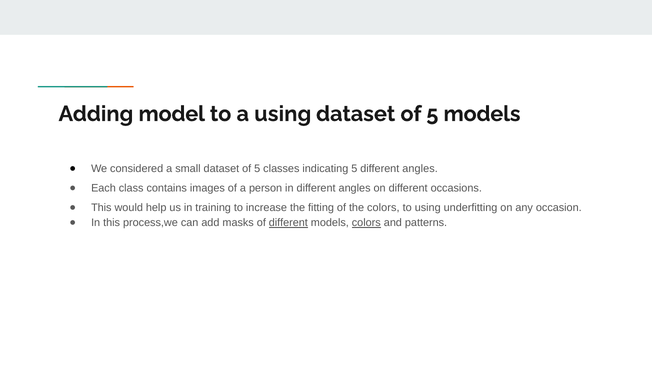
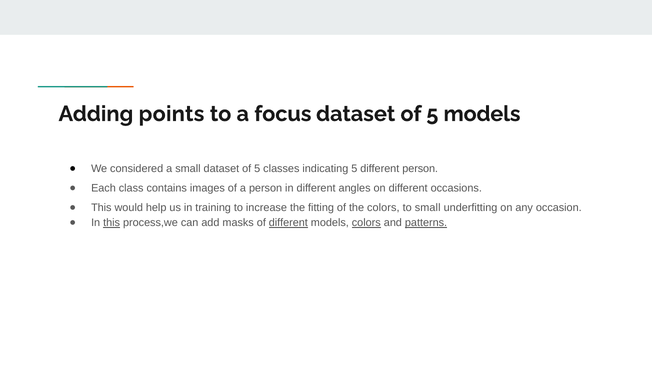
model: model -> points
a using: using -> focus
5 different angles: angles -> person
to using: using -> small
this at (112, 223) underline: none -> present
patterns underline: none -> present
